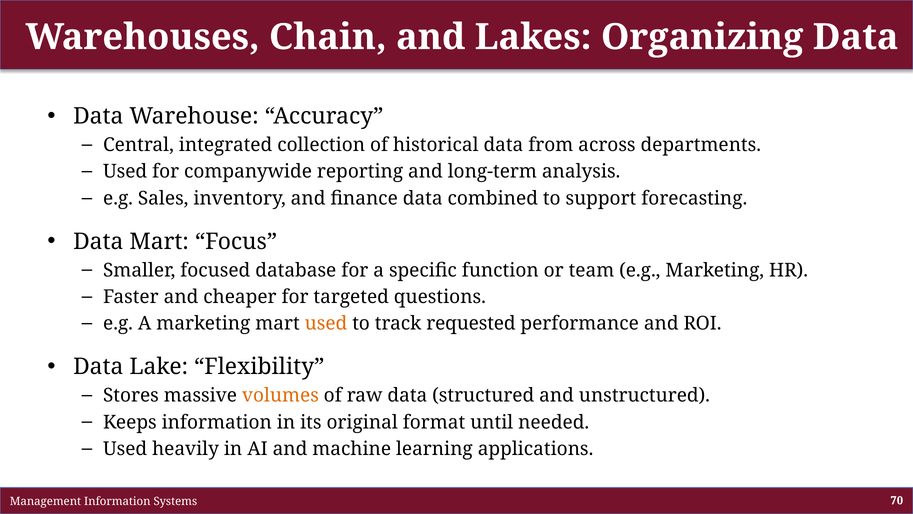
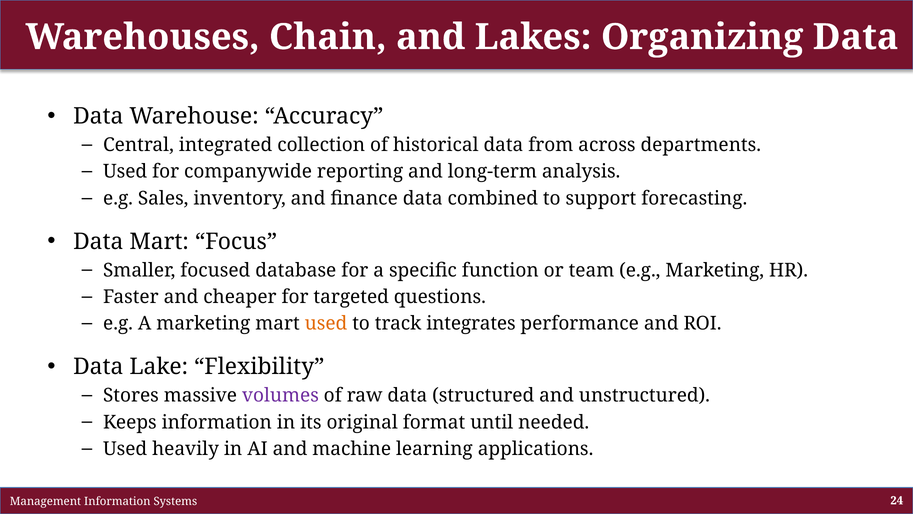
requested: requested -> integrates
volumes colour: orange -> purple
70: 70 -> 24
